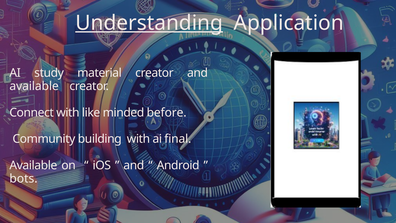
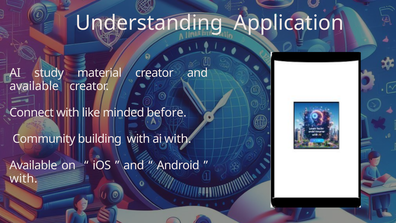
Understanding underline: present -> none
ai final: final -> with
bots at (23, 178): bots -> with
